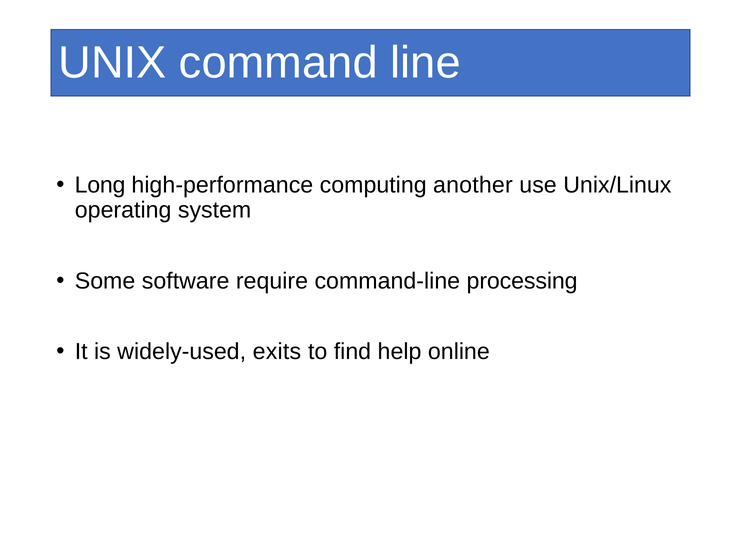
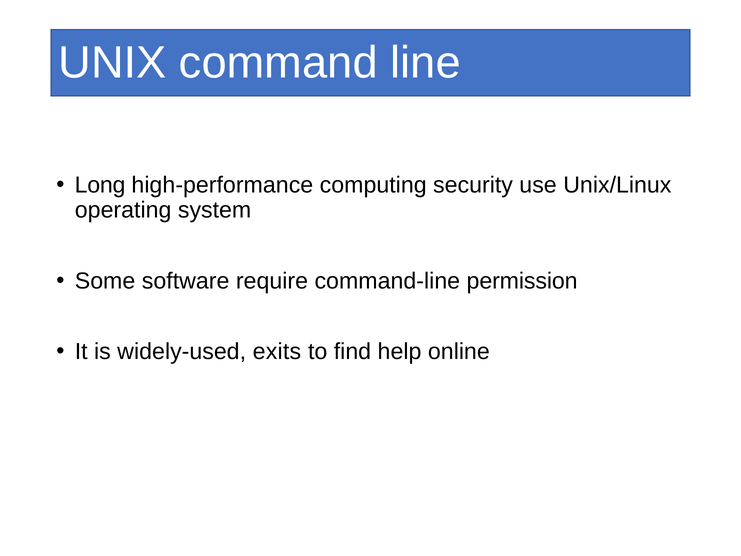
another: another -> security
processing: processing -> permission
